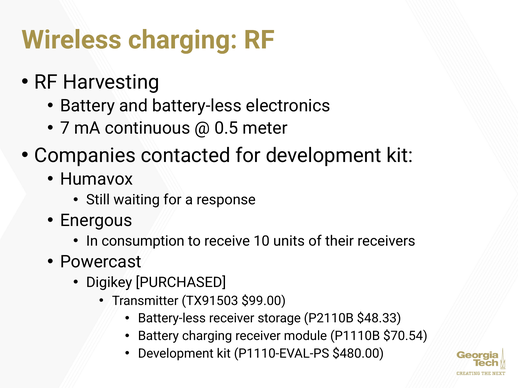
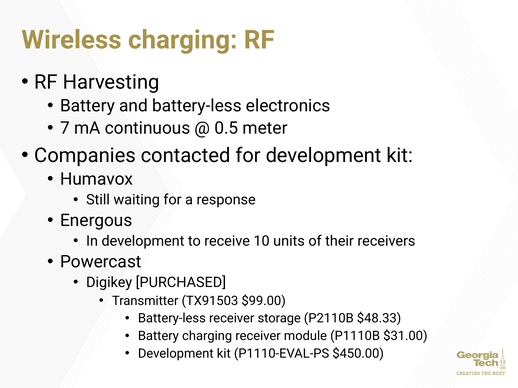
In consumption: consumption -> development
$70.54: $70.54 -> $31.00
$480.00: $480.00 -> $450.00
